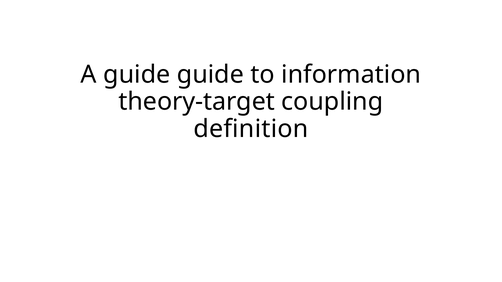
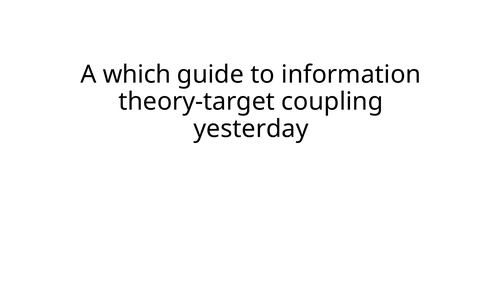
A guide: guide -> which
definition: definition -> yesterday
